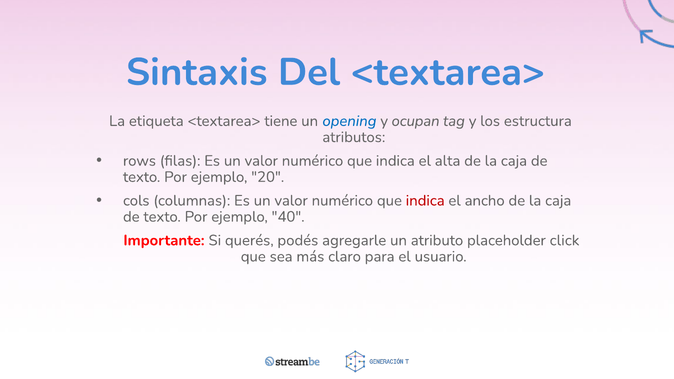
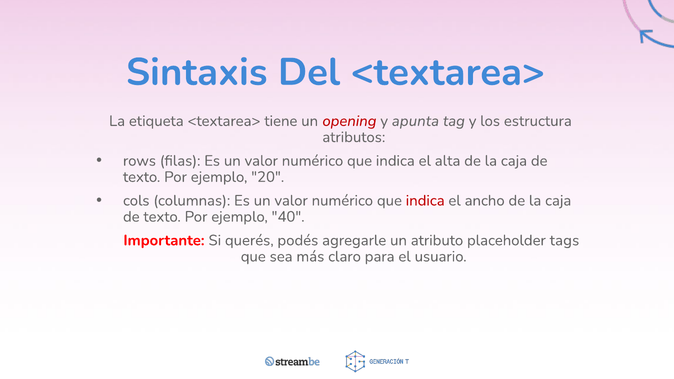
opening colour: blue -> red
ocupan: ocupan -> apunta
click: click -> tags
